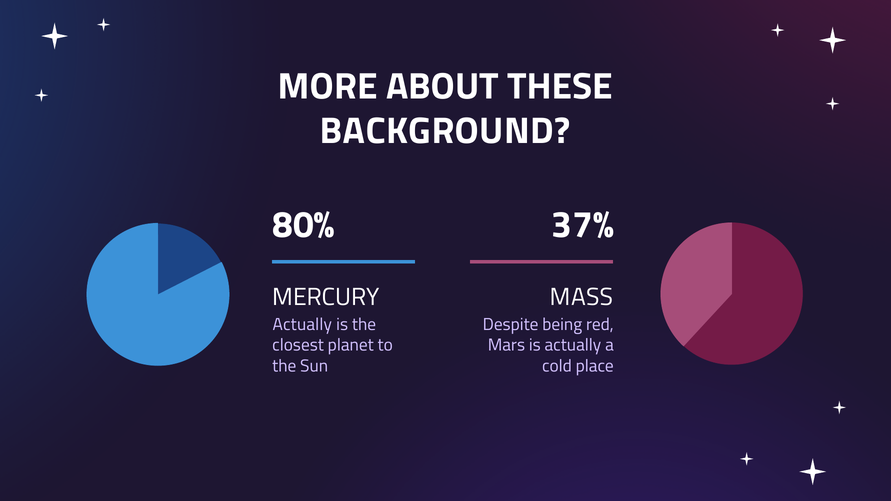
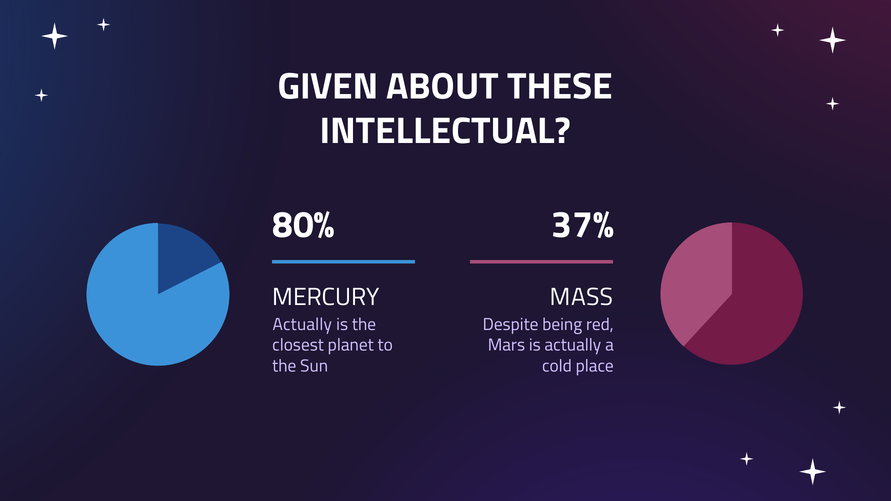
MORE: MORE -> GIVEN
BACKGROUND: BACKGROUND -> INTELLECTUAL
